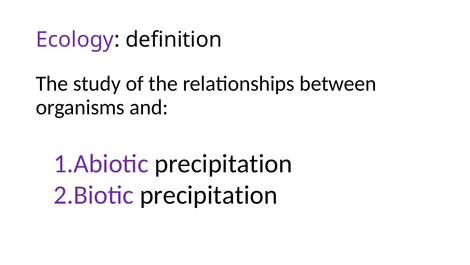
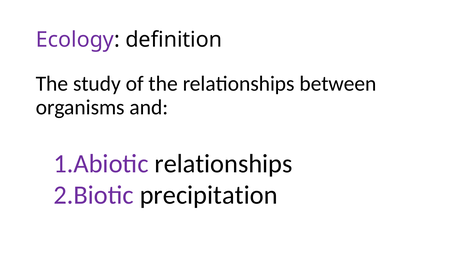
precipitation at (223, 163): precipitation -> relationships
